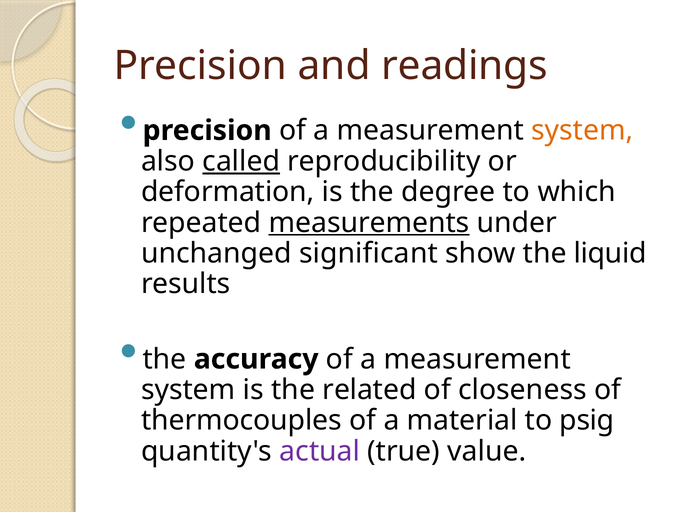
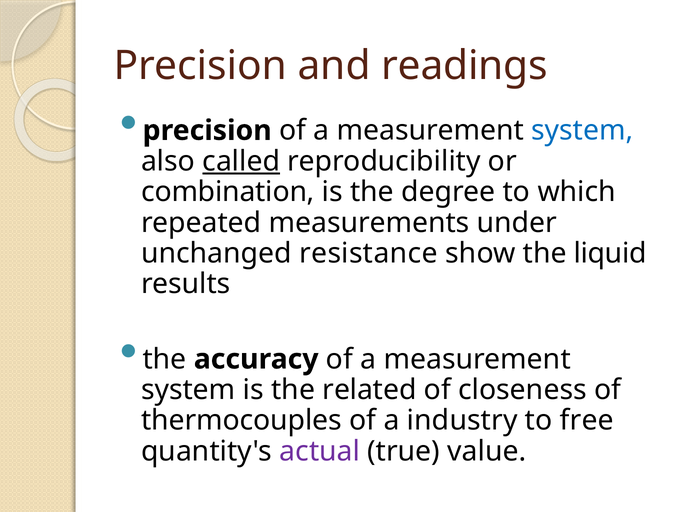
system at (582, 130) colour: orange -> blue
deformation: deformation -> combination
measurements underline: present -> none
significant: significant -> resistance
material: material -> industry
psig: psig -> free
